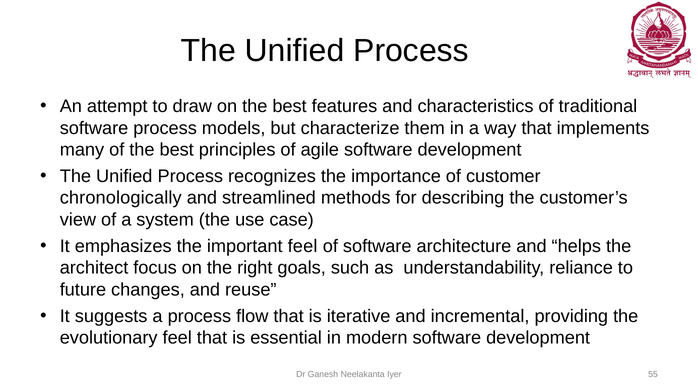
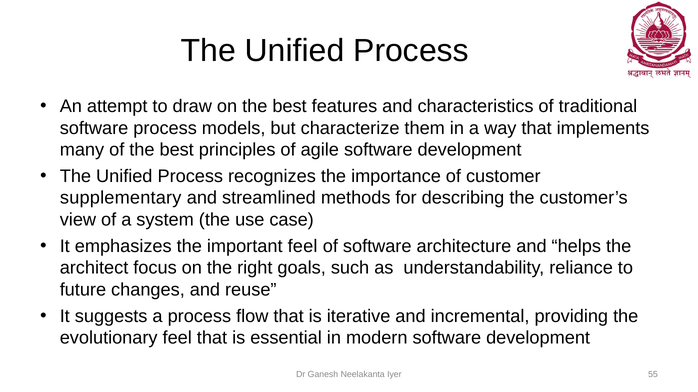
chronologically: chronologically -> supplementary
